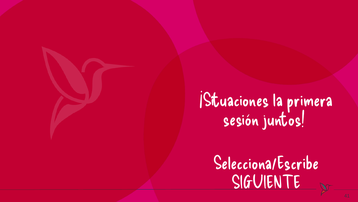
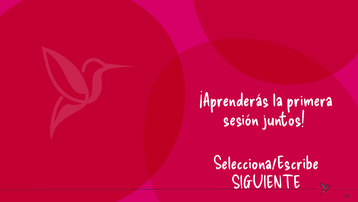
¡Situaciones: ¡Situaciones -> ¡Aprenderás
